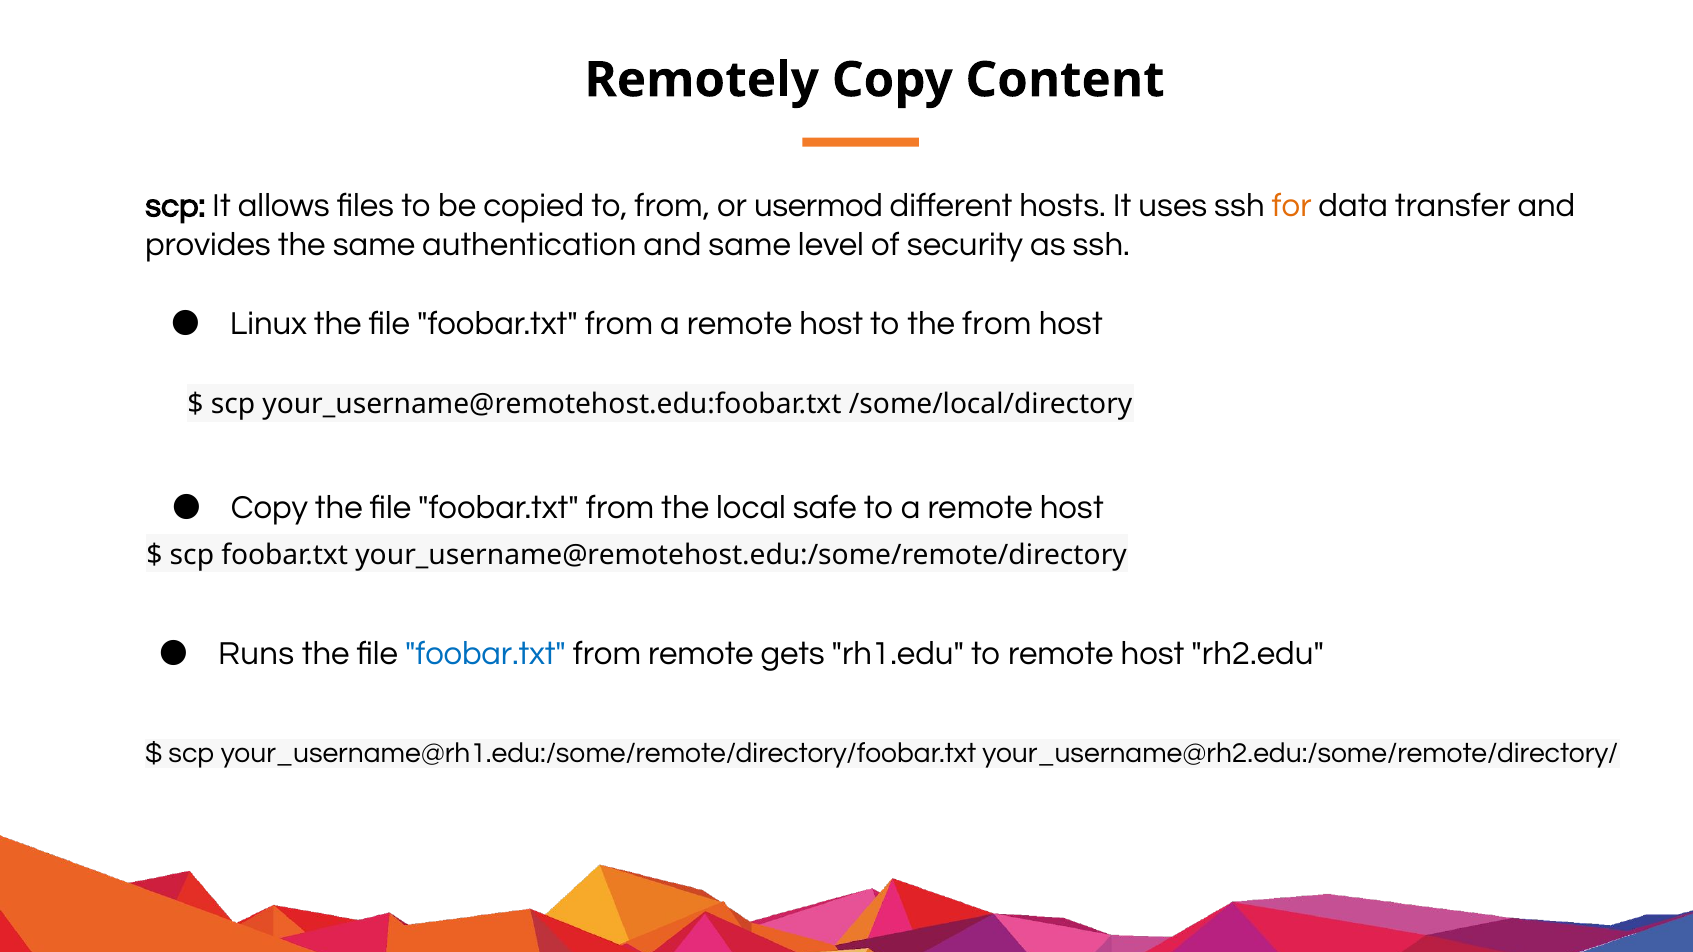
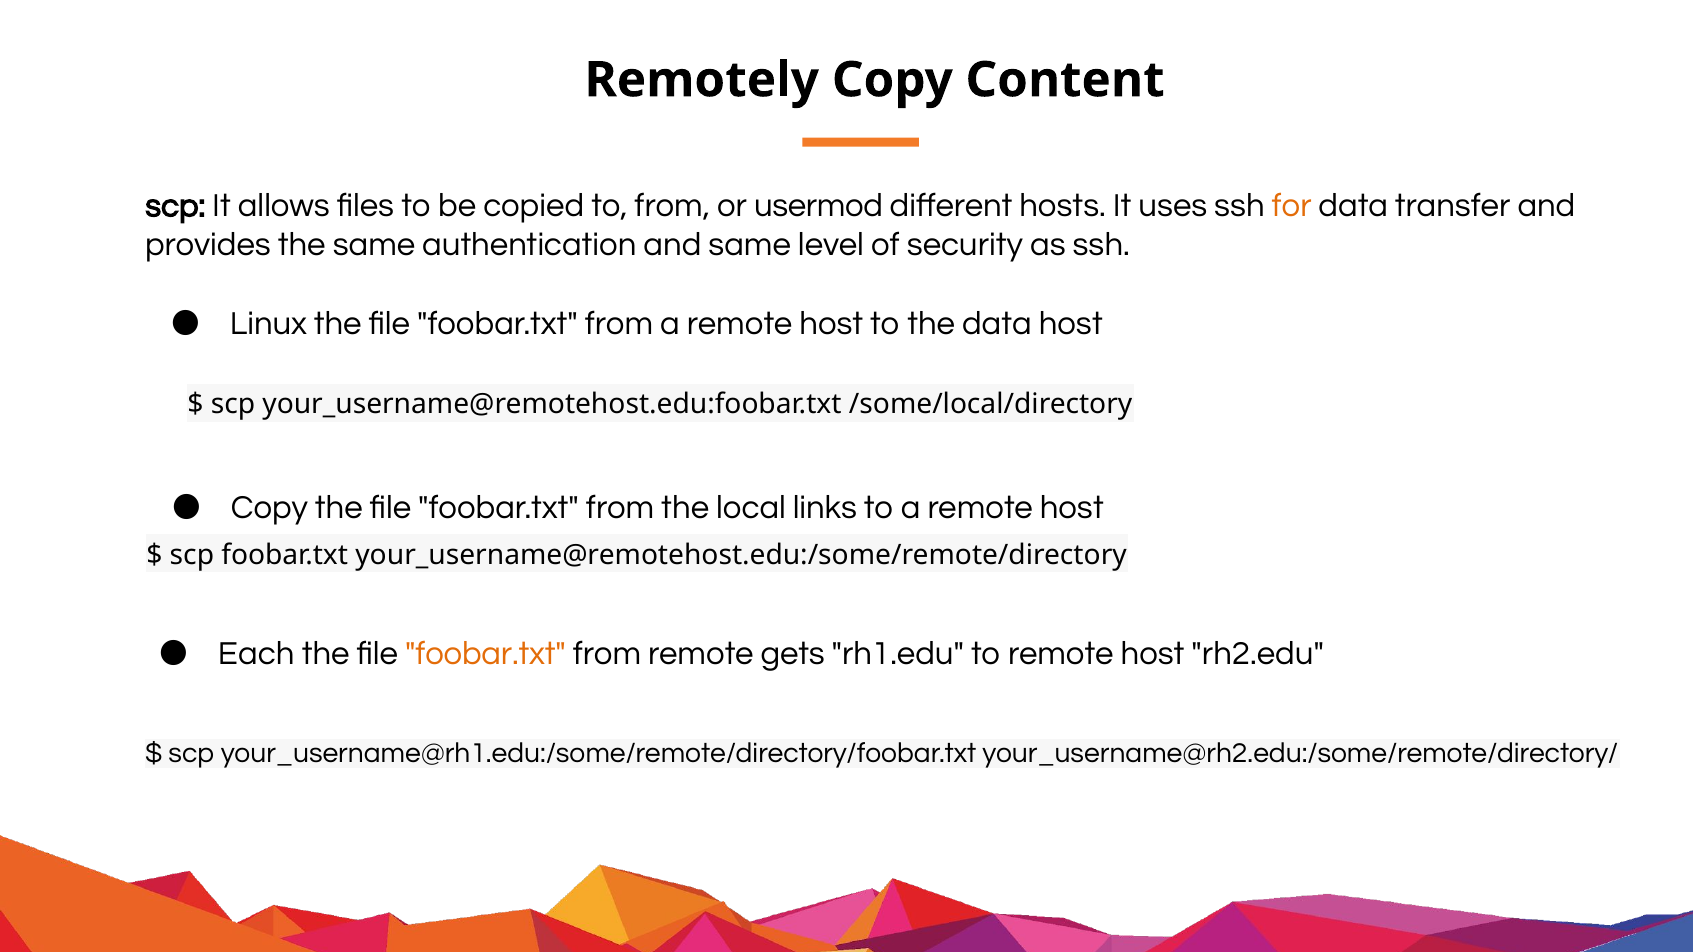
the from: from -> data
safe: safe -> links
Runs: Runs -> Each
foobar.txt at (485, 654) colour: blue -> orange
